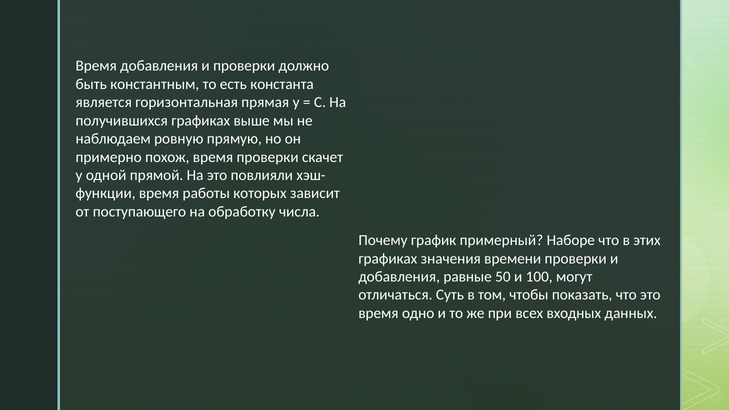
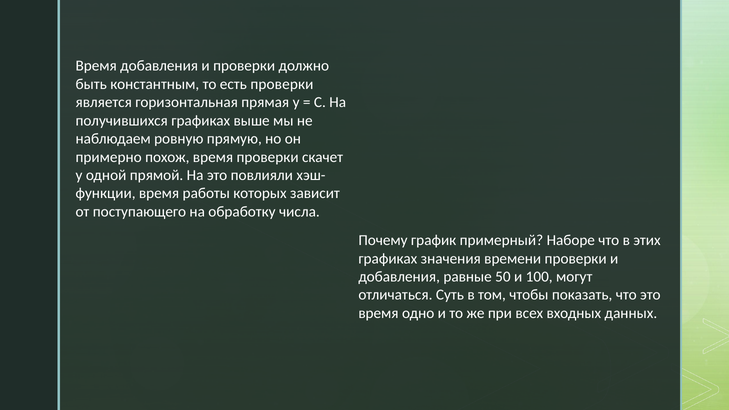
есть константа: константа -> проверки
